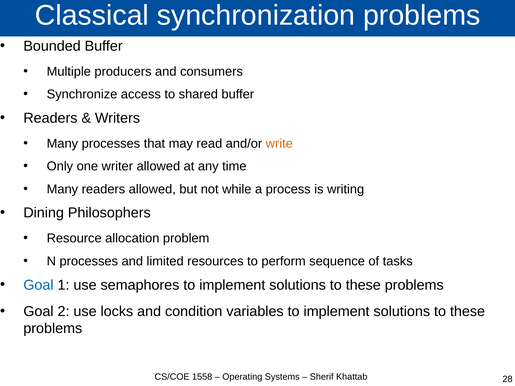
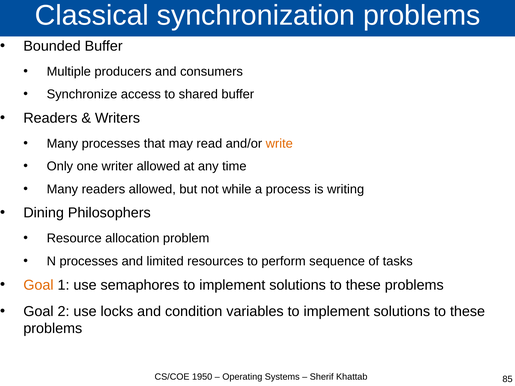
Goal at (38, 285) colour: blue -> orange
1558: 1558 -> 1950
28: 28 -> 85
